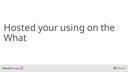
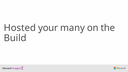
using: using -> many
What: What -> Build
